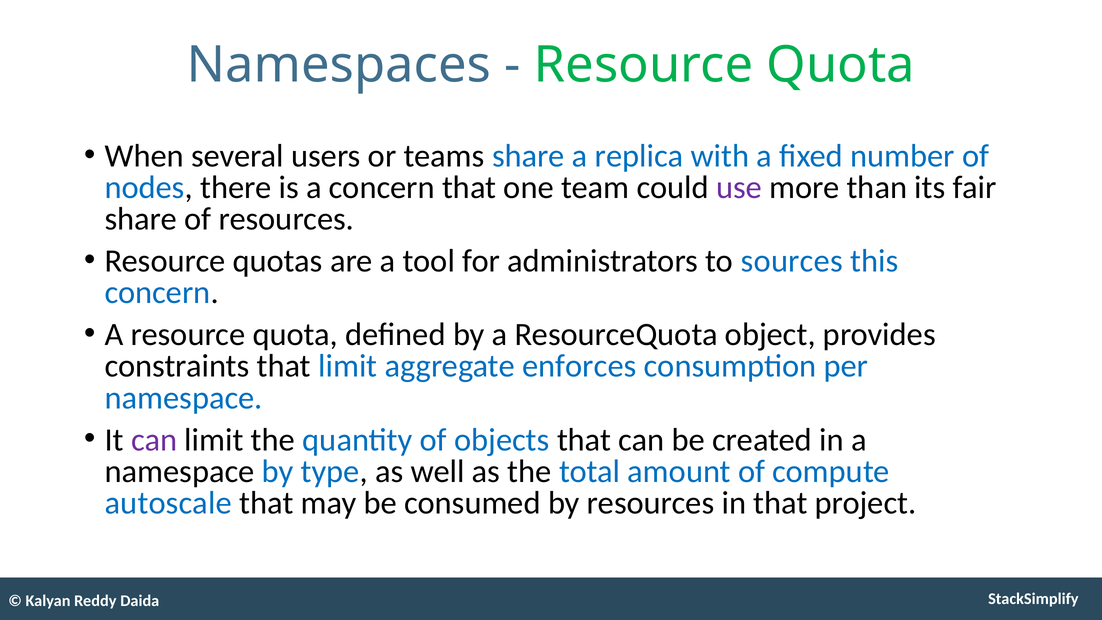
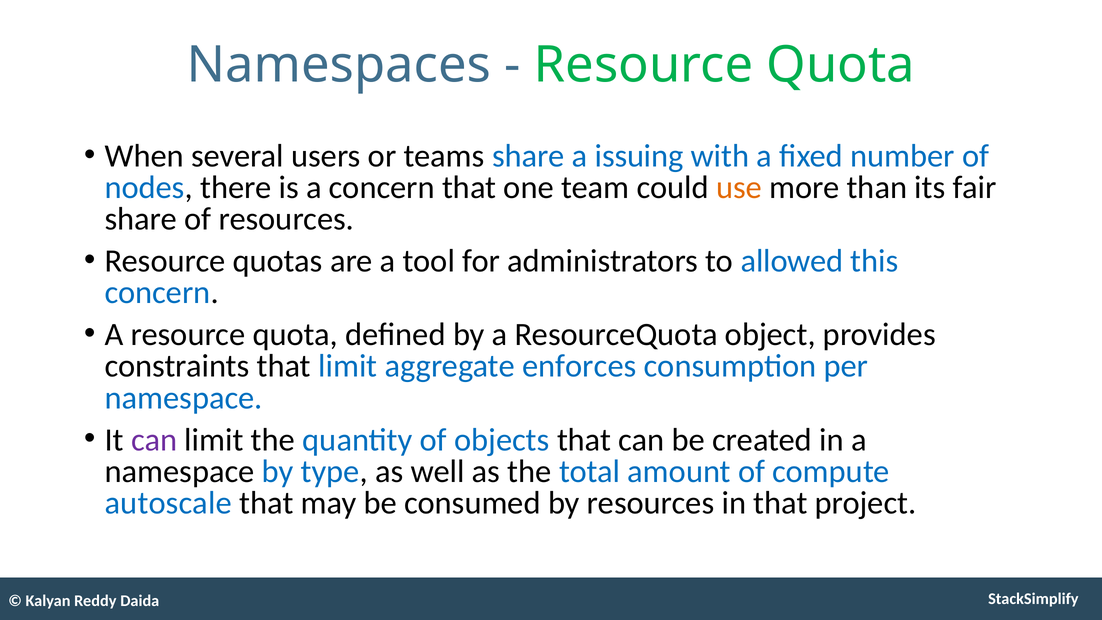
replica: replica -> issuing
use colour: purple -> orange
sources: sources -> allowed
